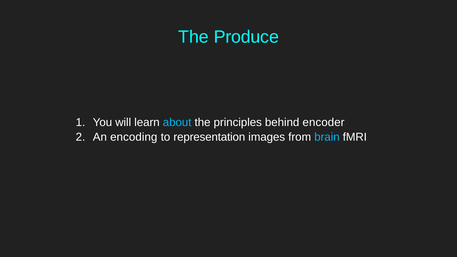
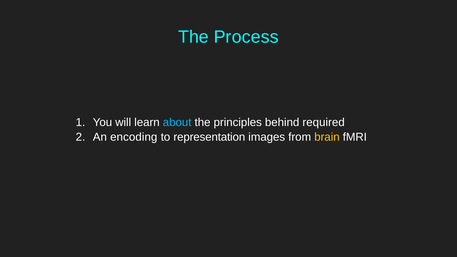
Produce: Produce -> Process
encoder: encoder -> required
brain colour: light blue -> yellow
